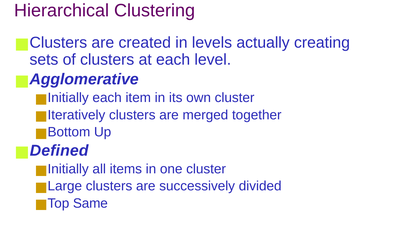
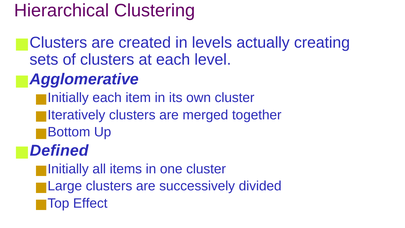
Same: Same -> Effect
